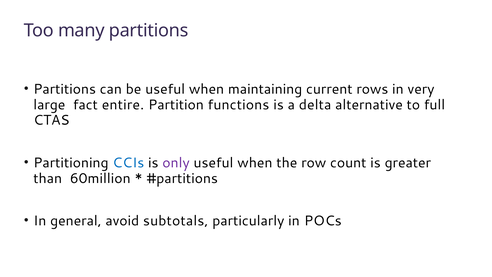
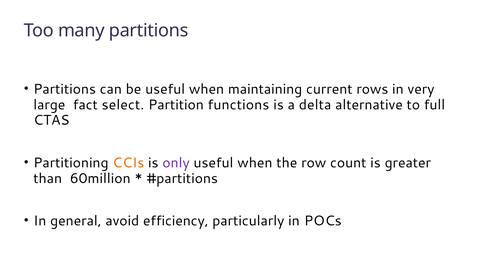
entire: entire -> select
CCIs colour: blue -> orange
subtotals: subtotals -> efficiency
